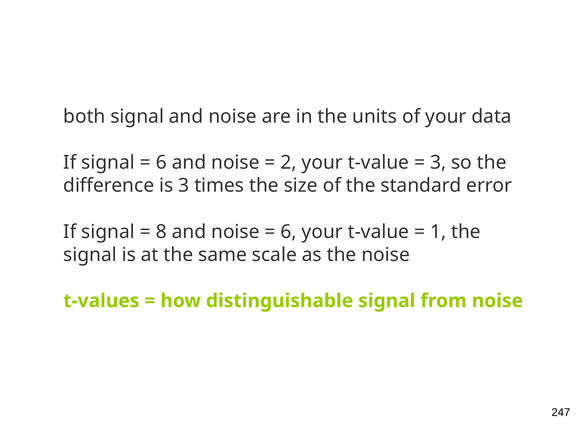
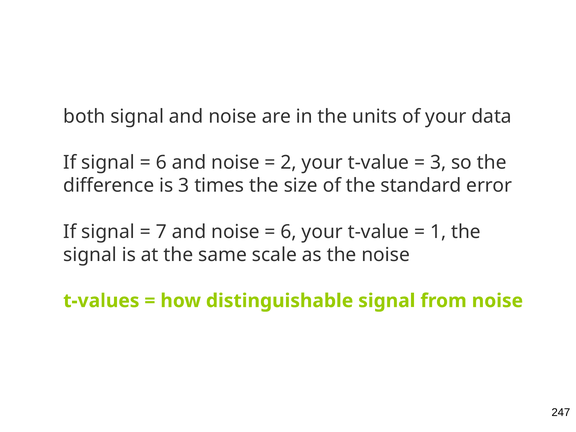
8: 8 -> 7
